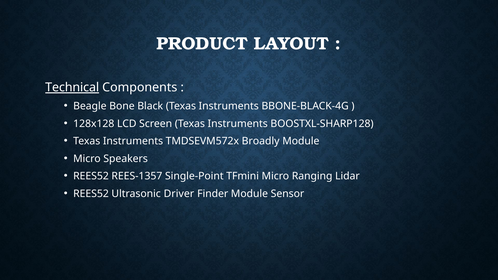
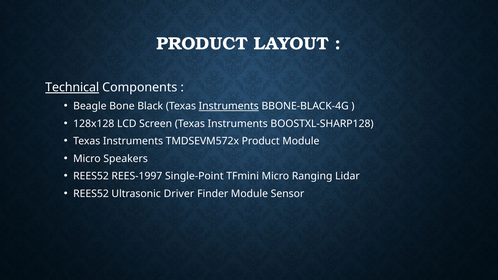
Instruments at (229, 106) underline: none -> present
TMDSEVM572x Broadly: Broadly -> Product
REES-1357: REES-1357 -> REES-1997
